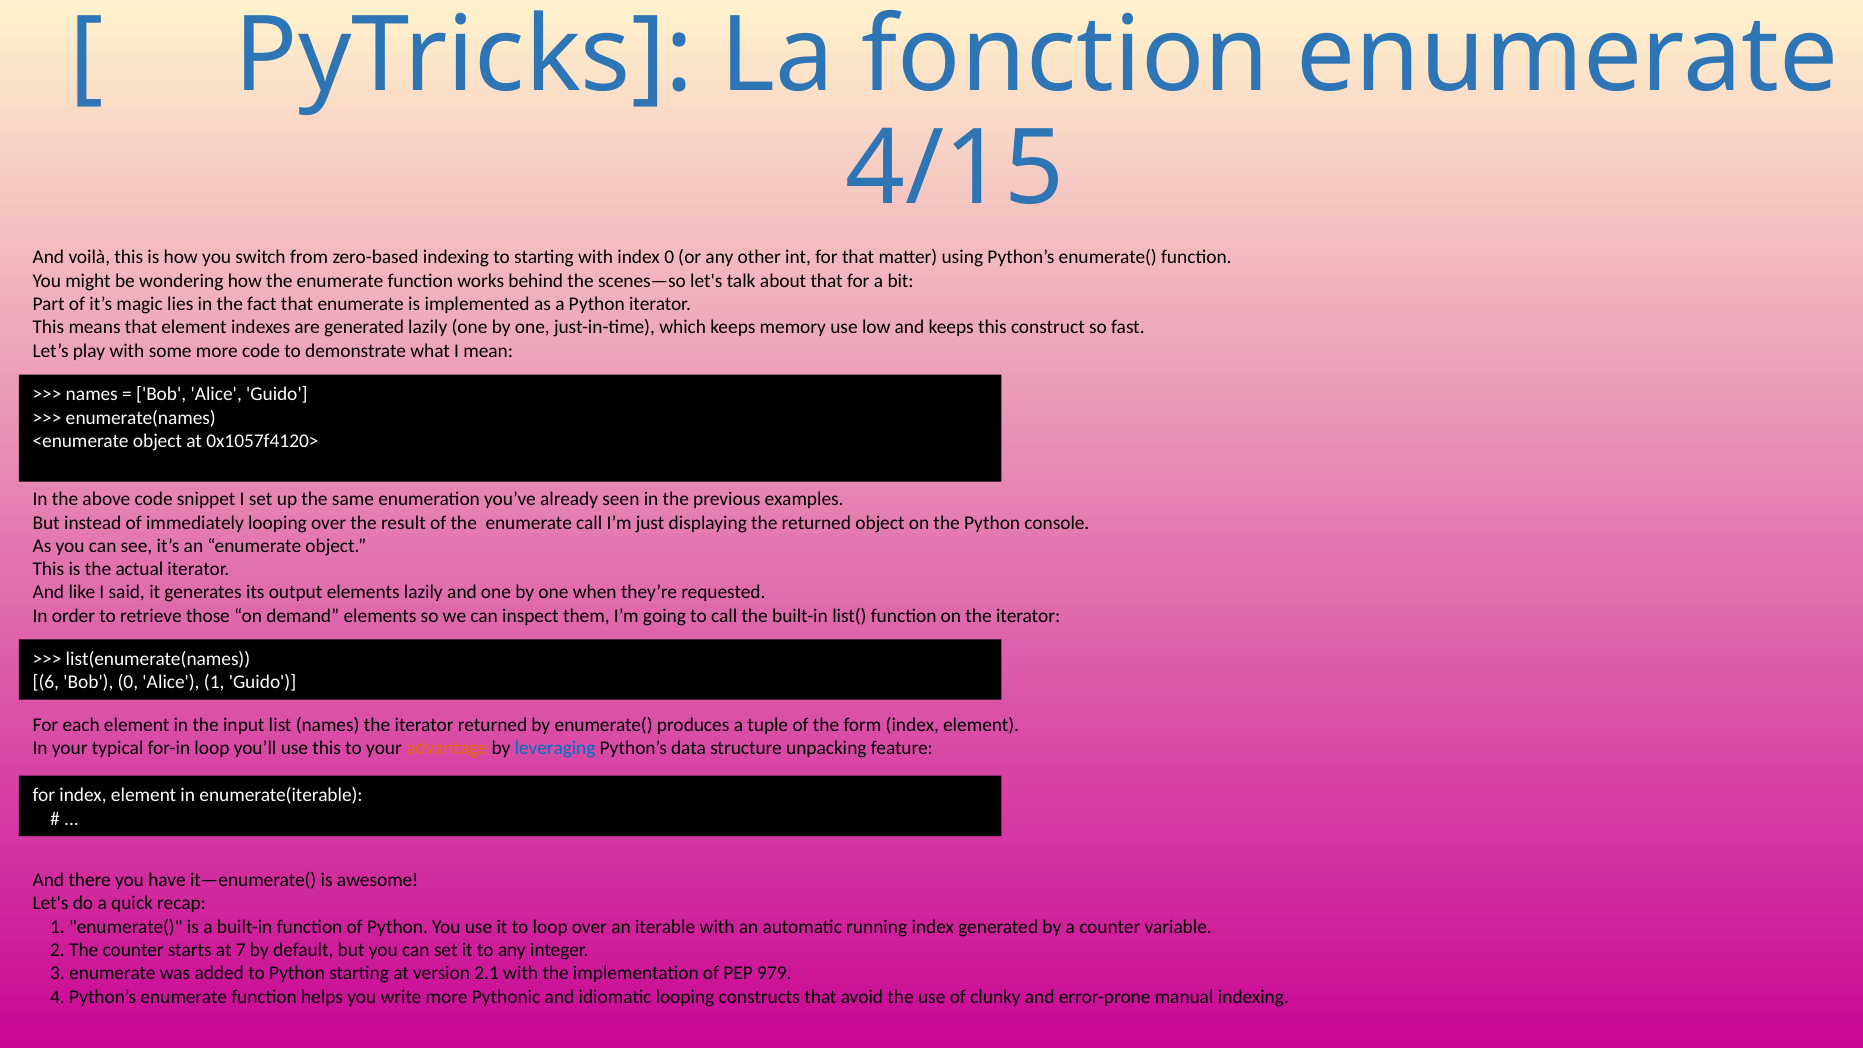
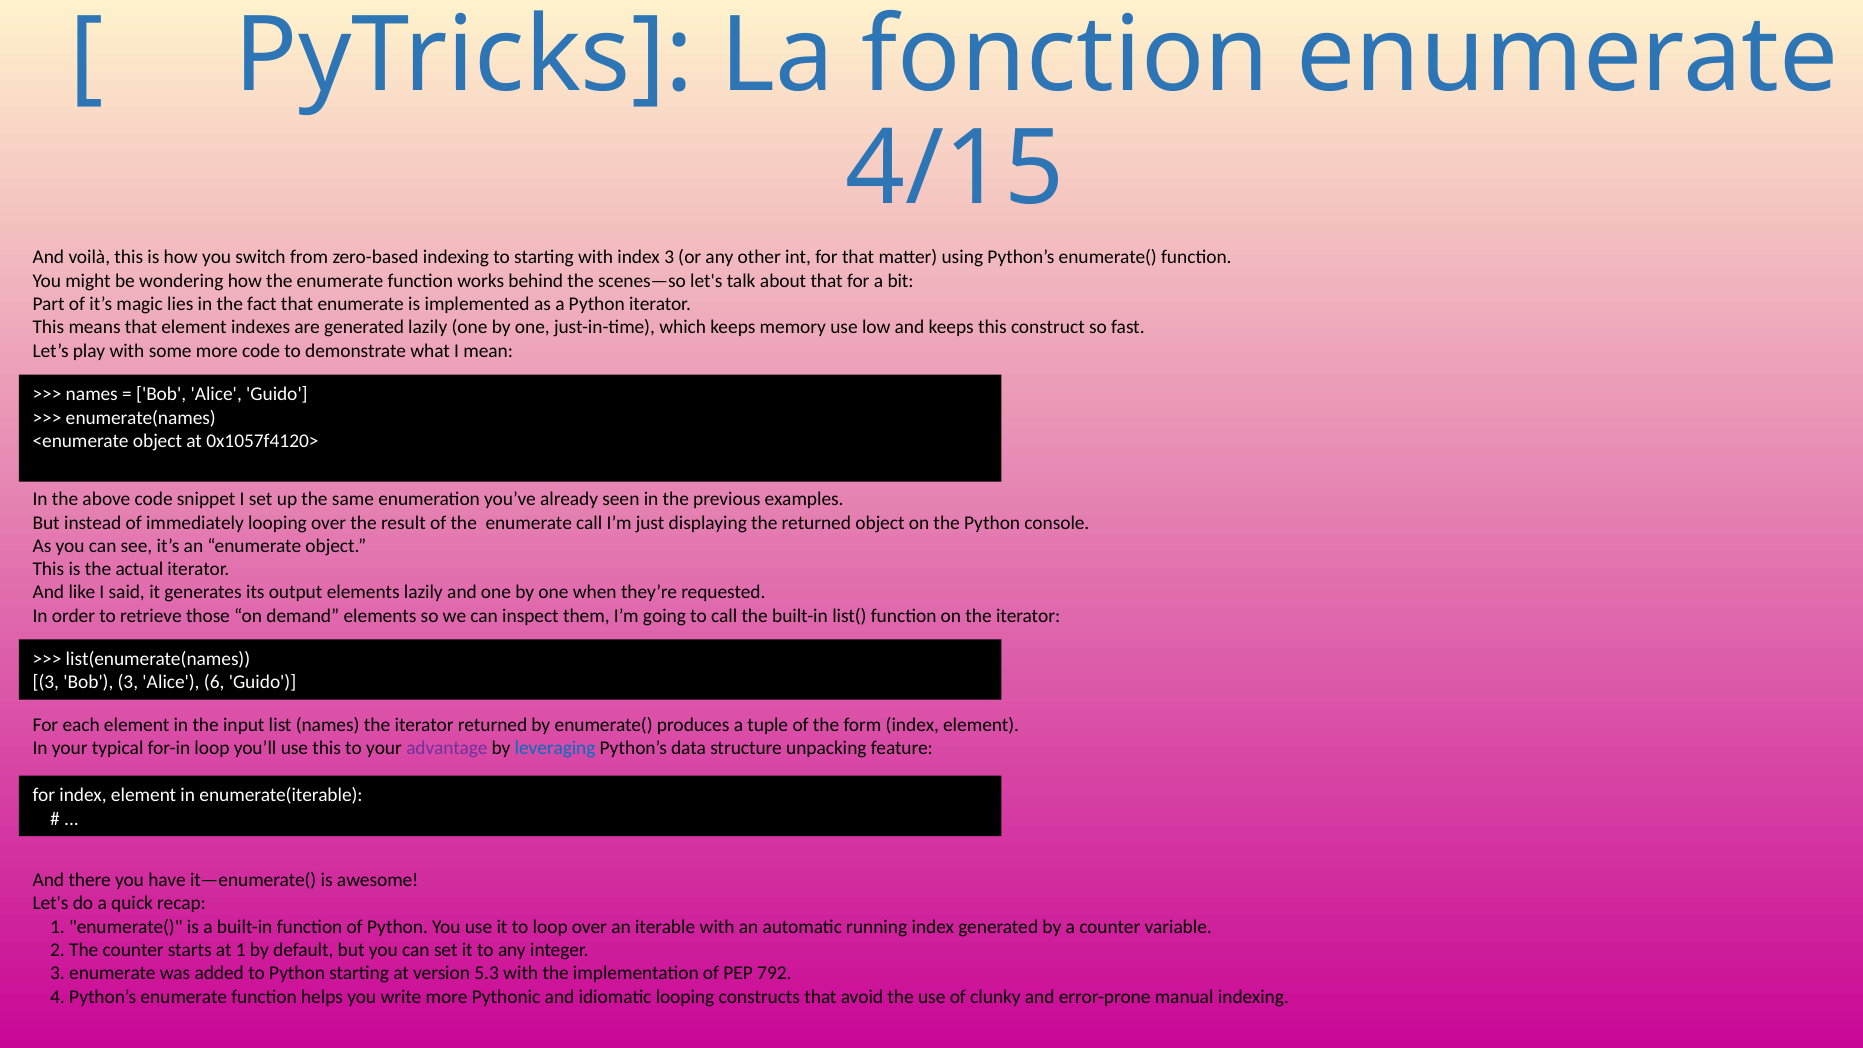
index 0: 0 -> 3
6 at (46, 682): 6 -> 3
Bob 0: 0 -> 3
Alice 1: 1 -> 6
advantage colour: orange -> purple
at 7: 7 -> 1
2.1: 2.1 -> 5.3
979: 979 -> 792
